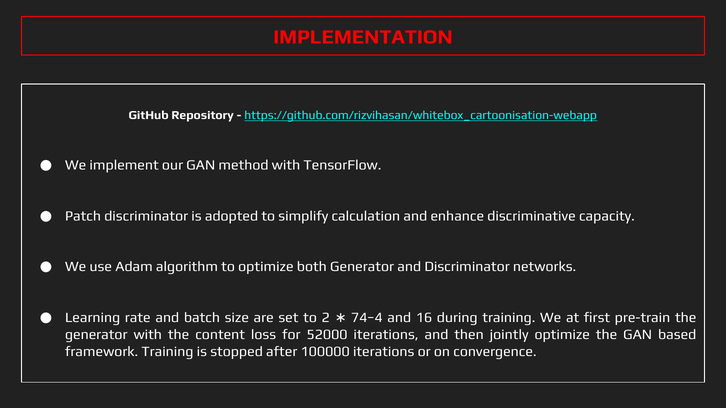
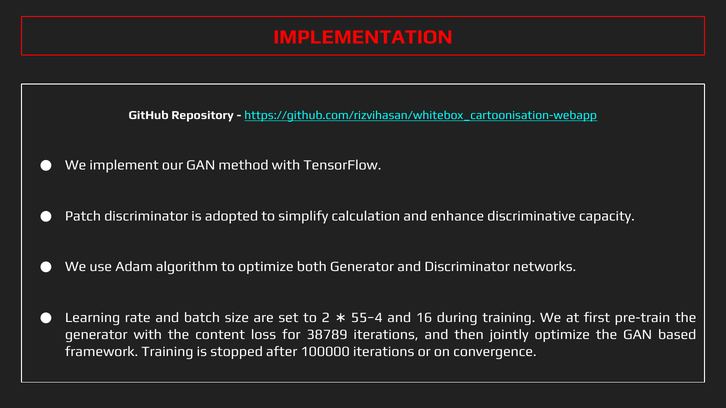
74−4: 74−4 -> 55−4
52000: 52000 -> 38789
